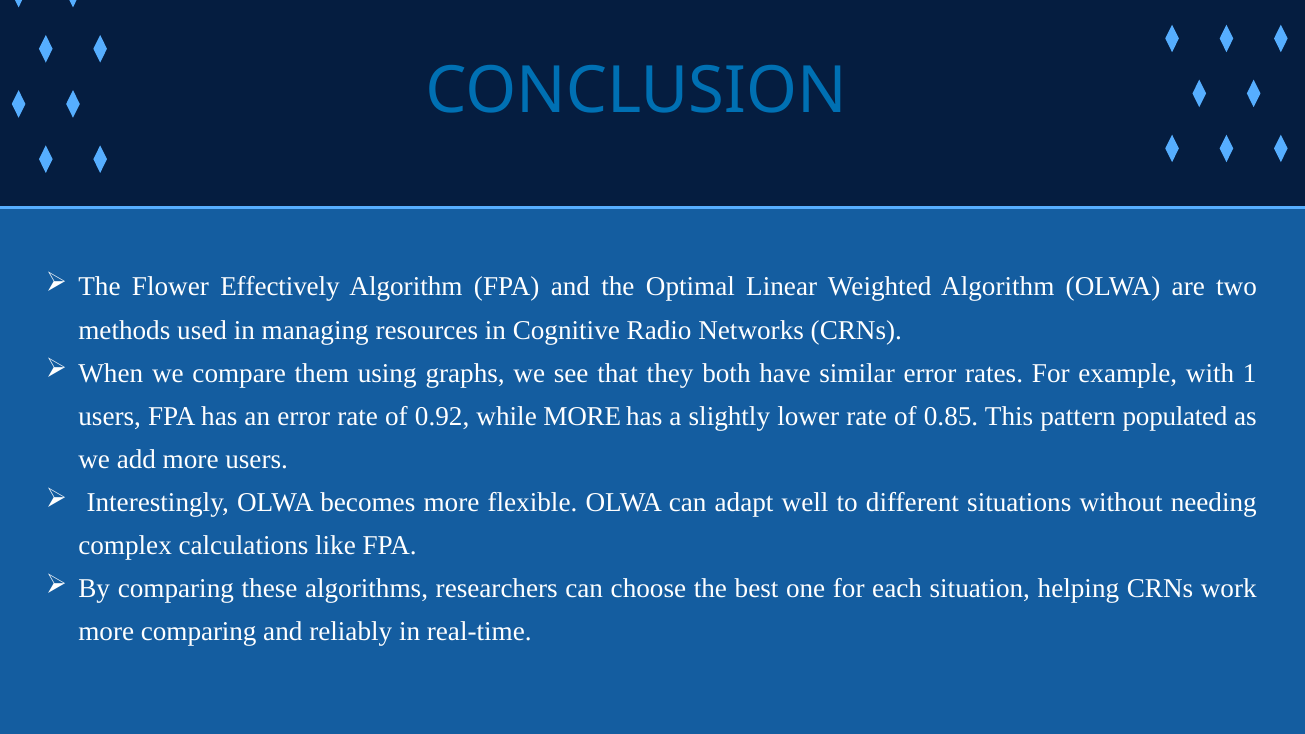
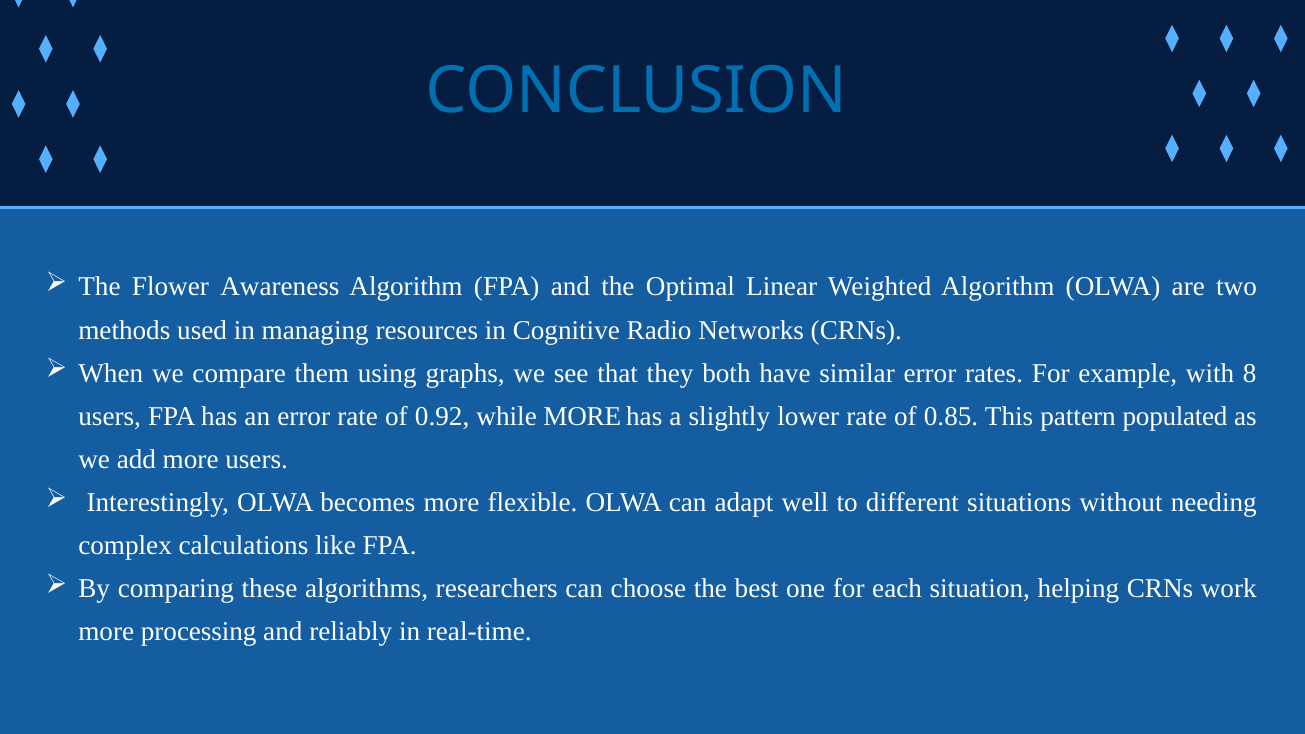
Effectively: Effectively -> Awareness
1: 1 -> 8
more comparing: comparing -> processing
